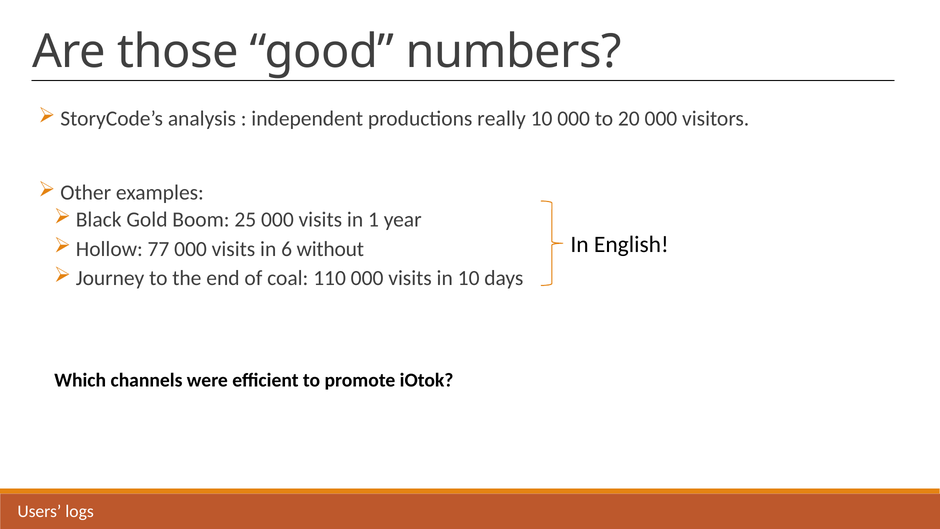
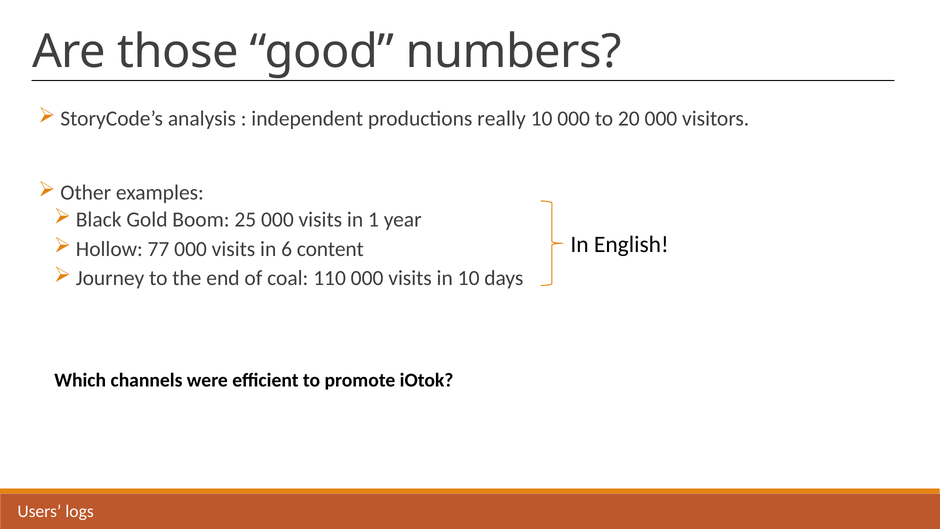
without: without -> content
